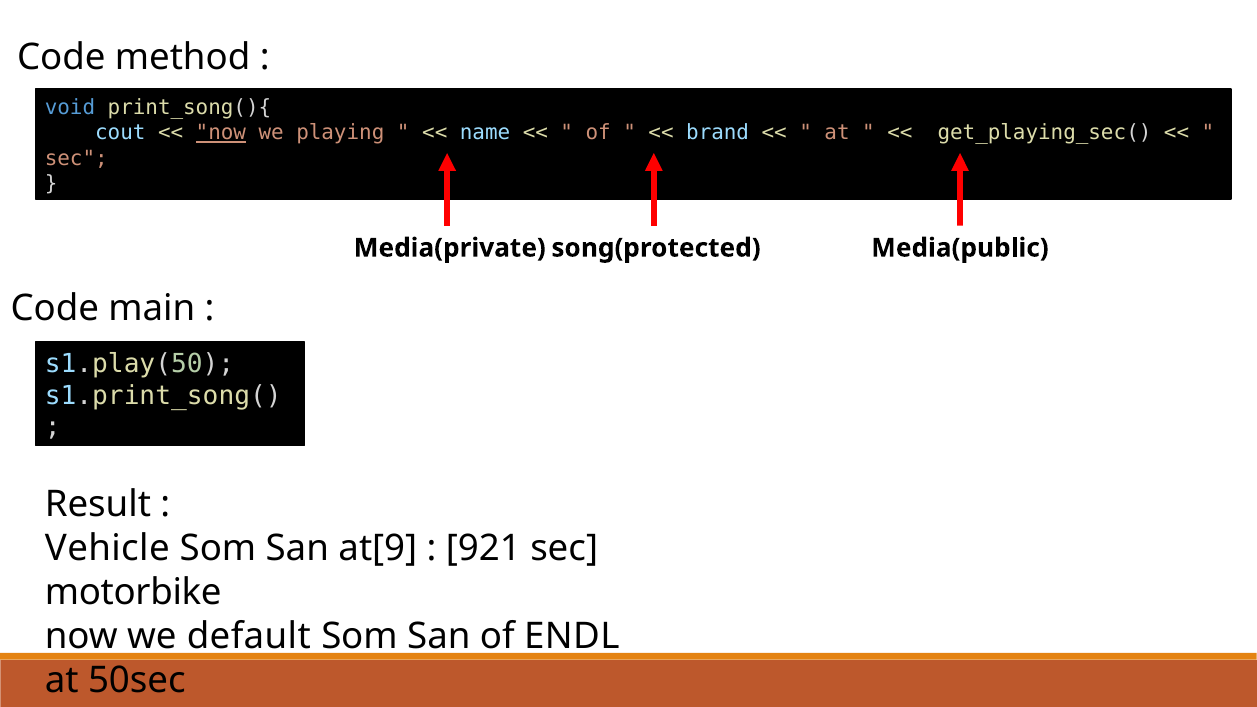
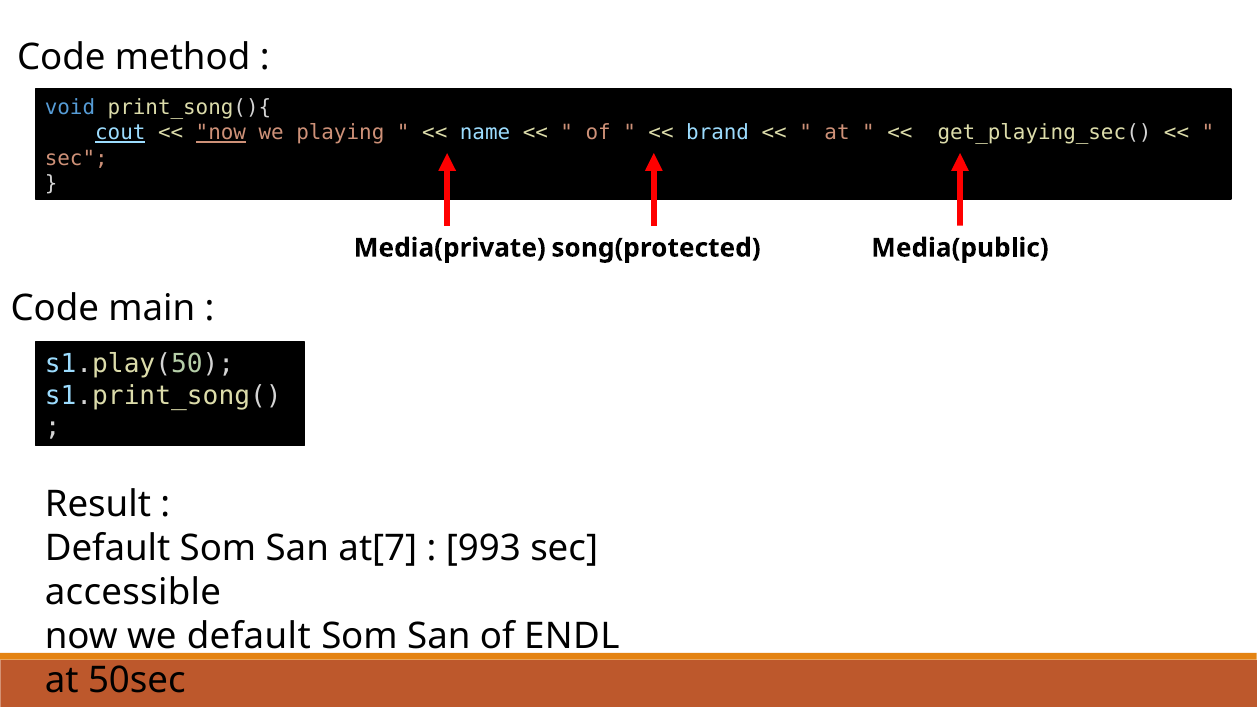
cout underline: none -> present
Vehicle at (107, 548): Vehicle -> Default
at[9: at[9 -> at[7
921: 921 -> 993
motorbike: motorbike -> accessible
